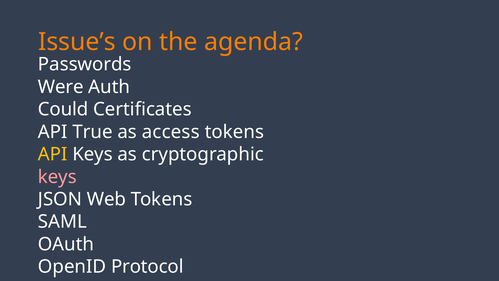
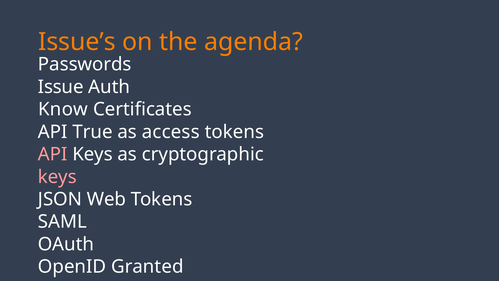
Were: Were -> Issue
Could: Could -> Know
API at (53, 154) colour: yellow -> pink
Protocol: Protocol -> Granted
